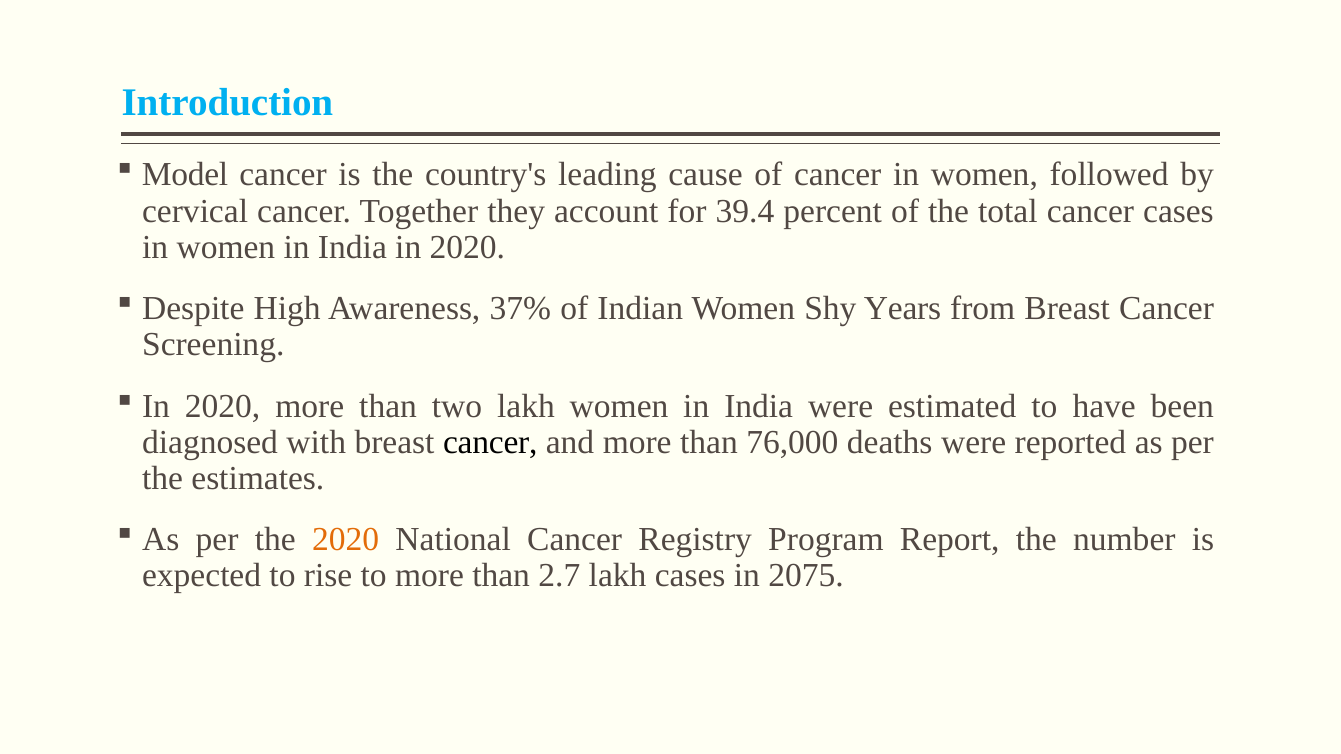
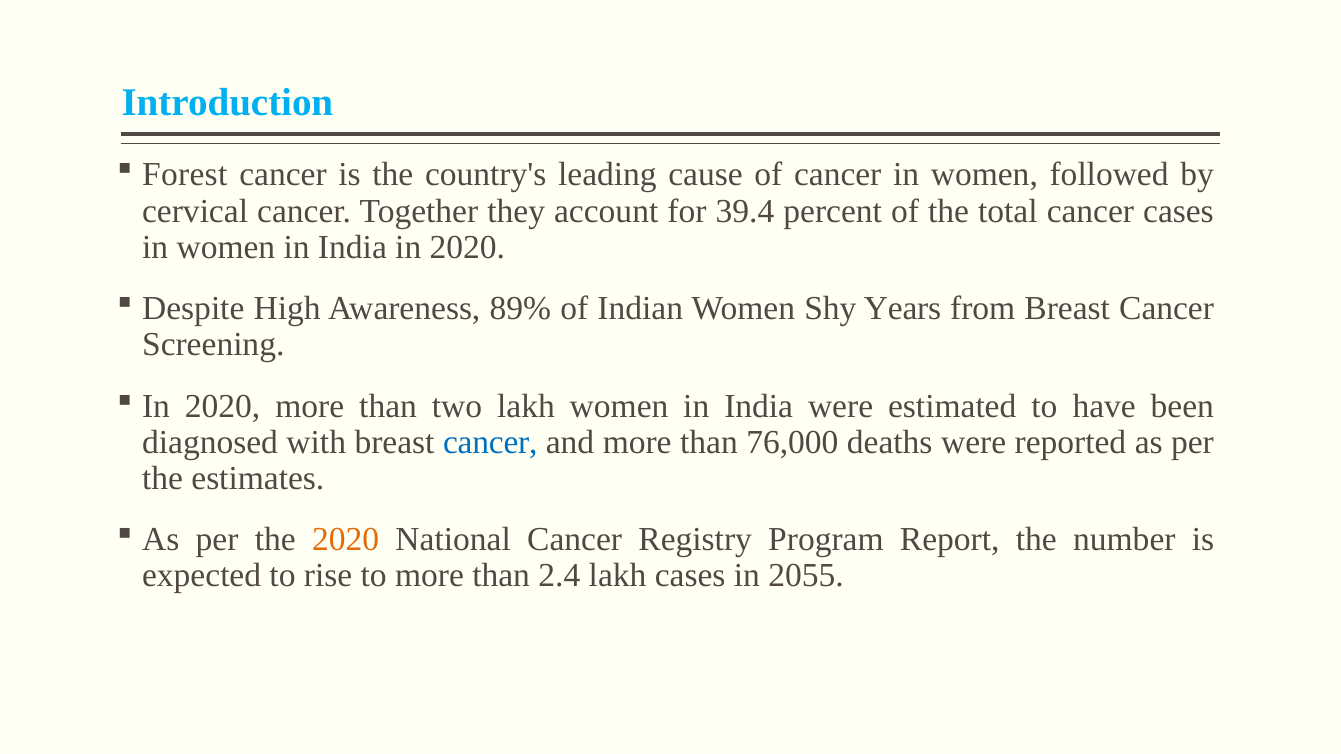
Model: Model -> Forest
37%: 37% -> 89%
cancer at (490, 442) colour: black -> blue
2.7: 2.7 -> 2.4
2075: 2075 -> 2055
